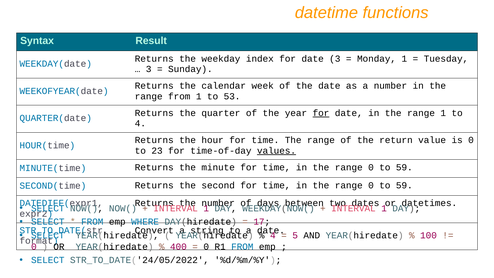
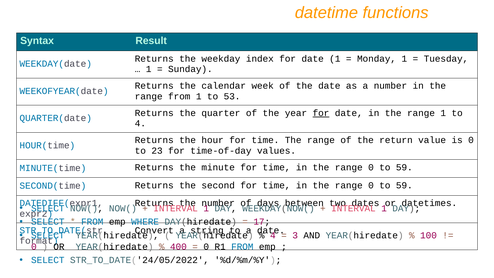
date 3: 3 -> 1
3 at (149, 69): 3 -> 1
values underline: present -> none
5: 5 -> 3
